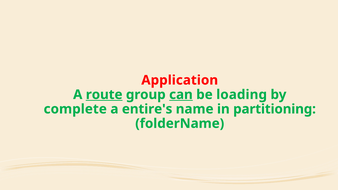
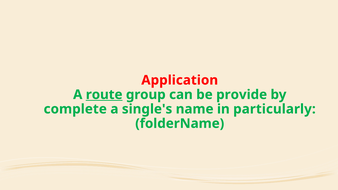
can underline: present -> none
loading: loading -> provide
entire's: entire's -> single's
partitioning: partitioning -> particularly
